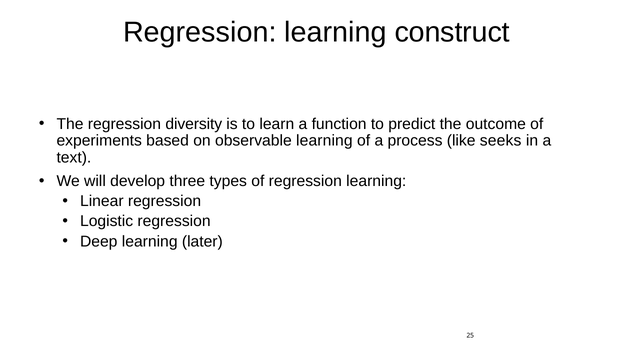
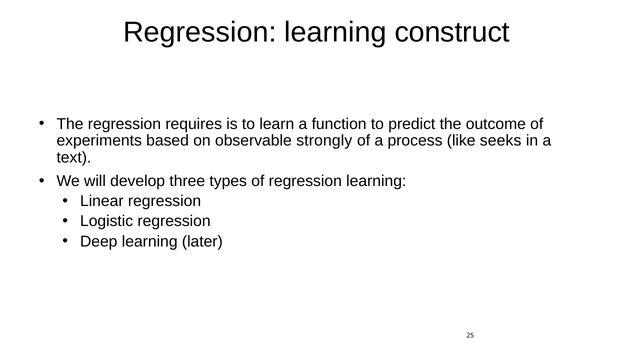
diversity: diversity -> requires
observable learning: learning -> strongly
